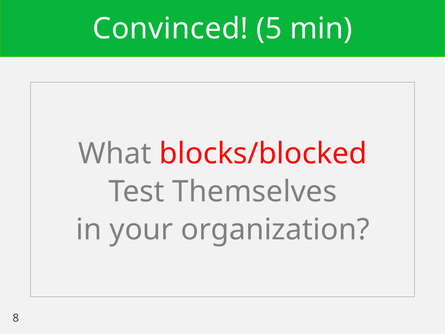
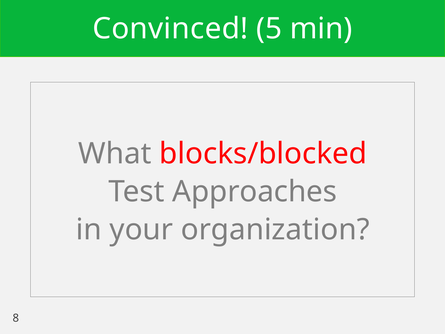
Themselves: Themselves -> Approaches
